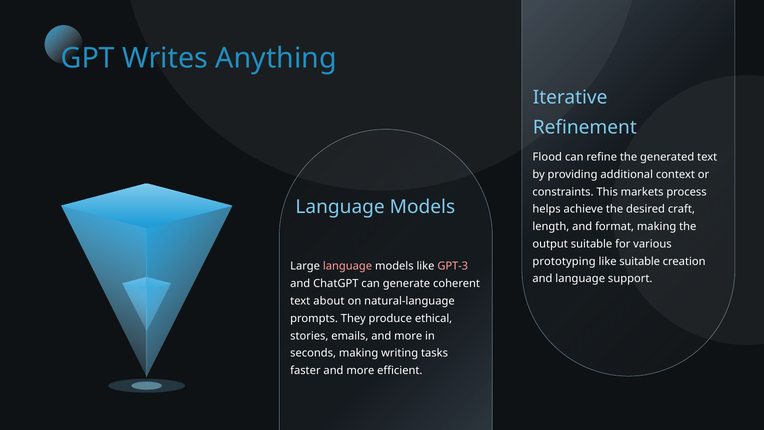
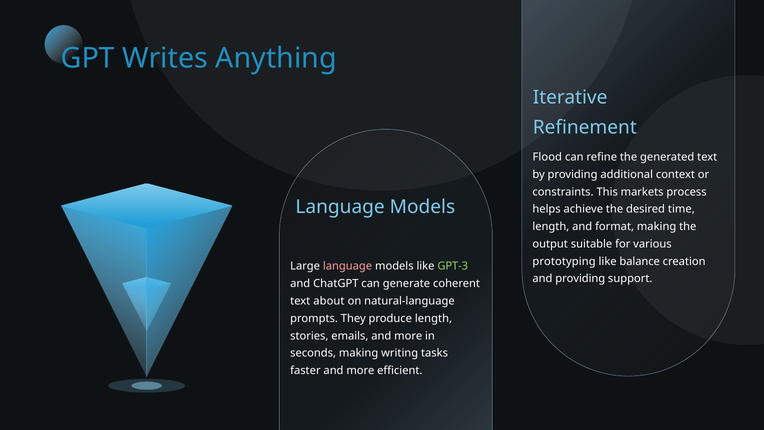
craft: craft -> time
like suitable: suitable -> balance
GPT-3 colour: pink -> light green
and language: language -> providing
produce ethical: ethical -> length
